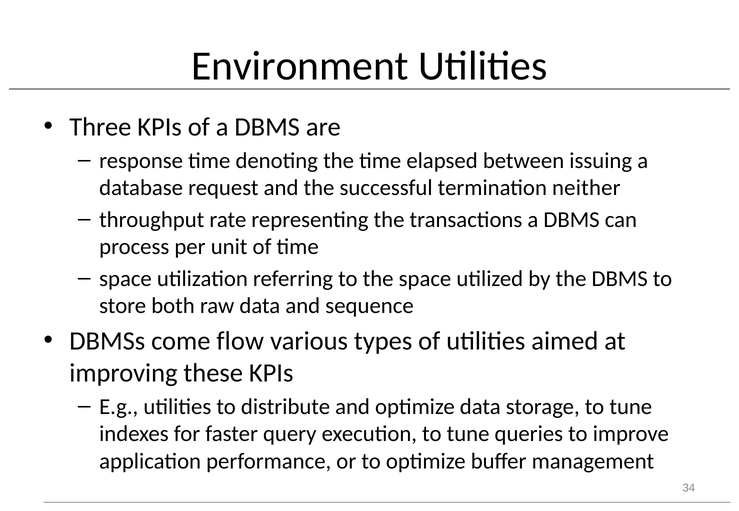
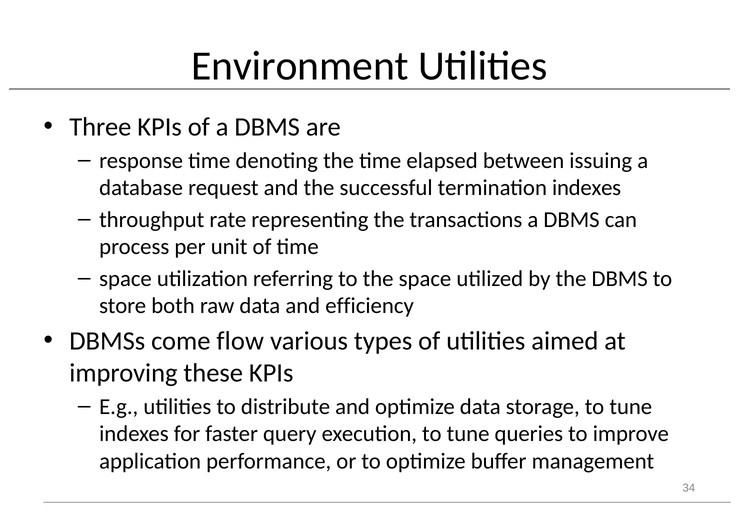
termination neither: neither -> indexes
sequence: sequence -> efficiency
